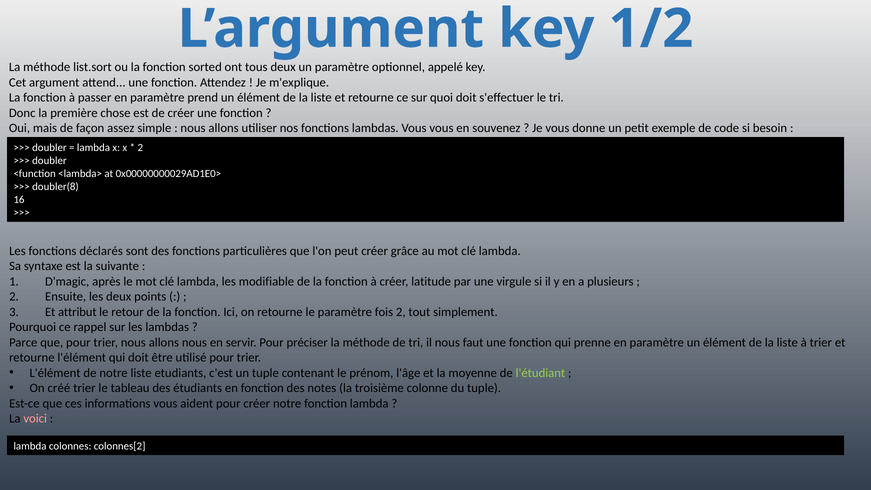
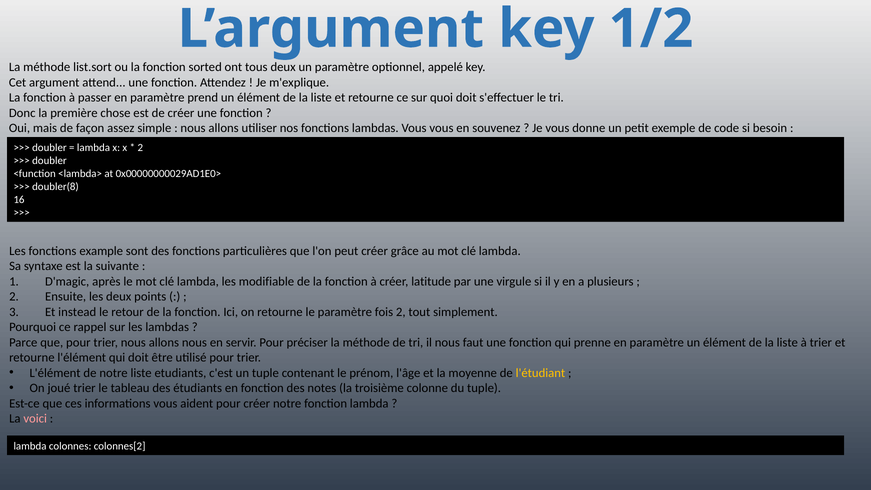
déclarés: déclarés -> example
attribut: attribut -> instead
l'étudiant colour: light green -> yellow
créé: créé -> joué
